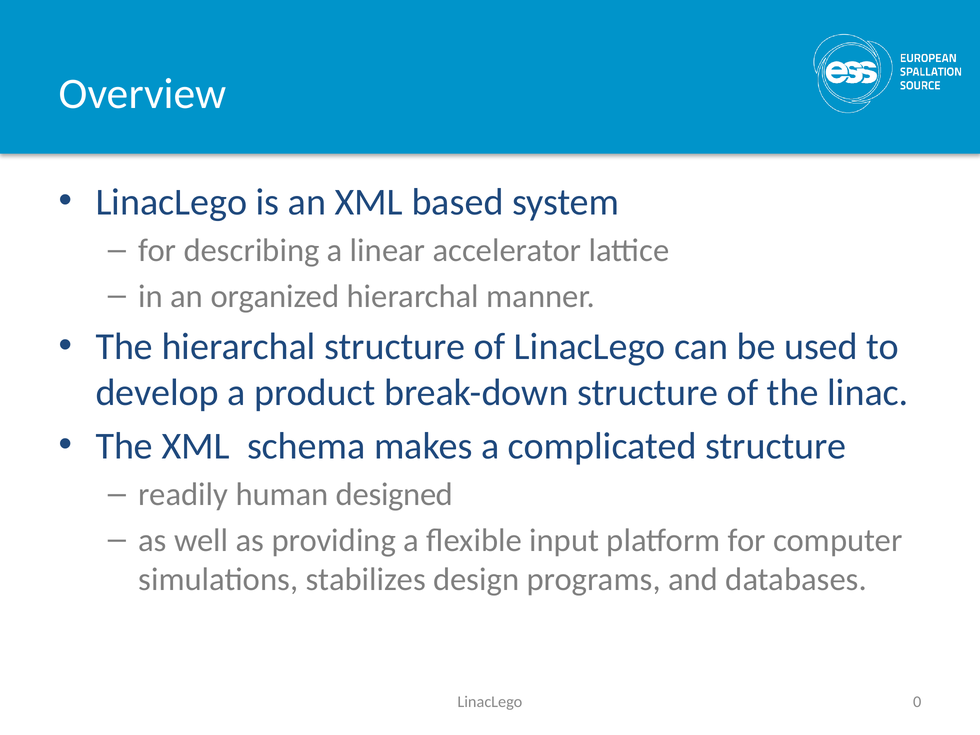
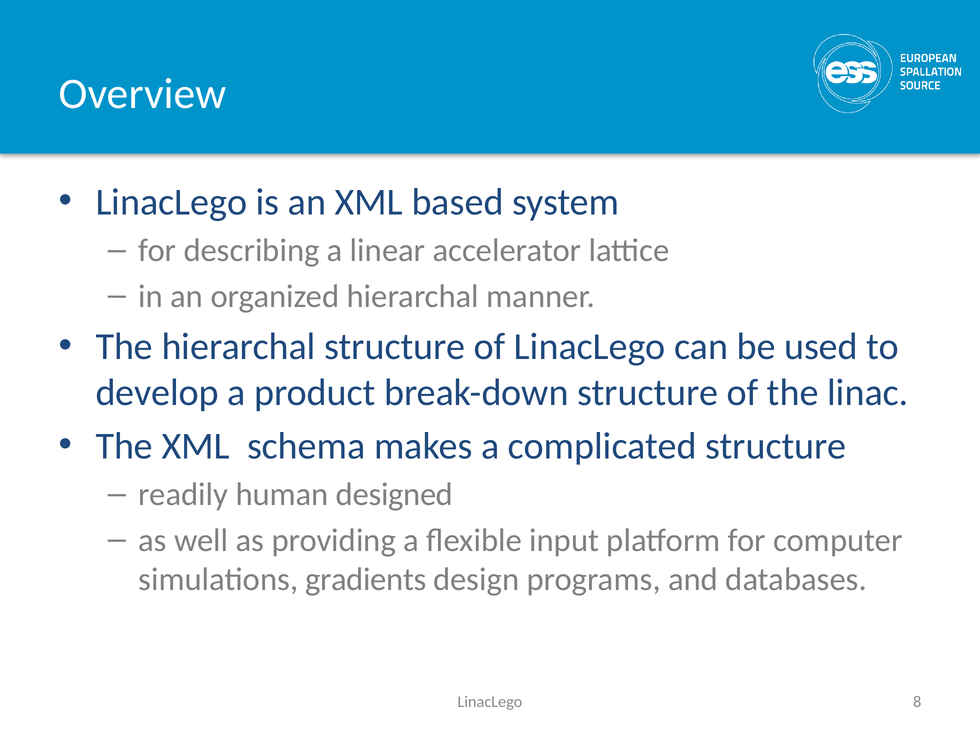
stabilizes: stabilizes -> gradients
0: 0 -> 8
